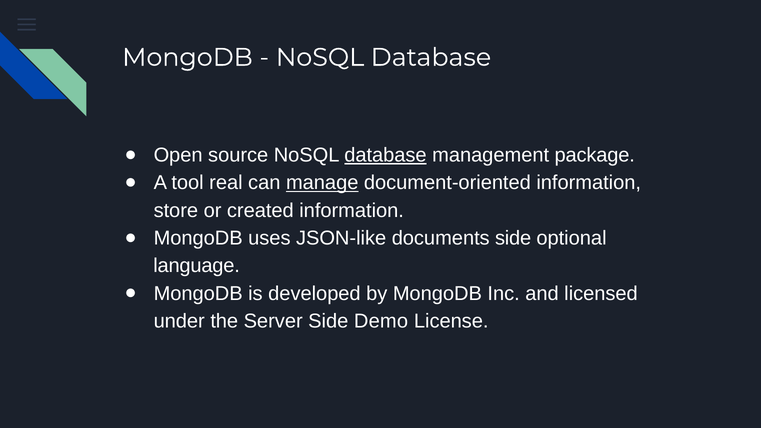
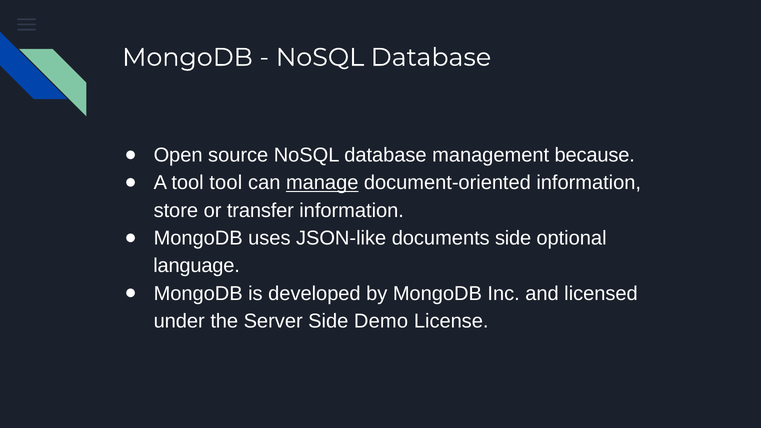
database at (385, 155) underline: present -> none
package: package -> because
tool real: real -> tool
created: created -> transfer
